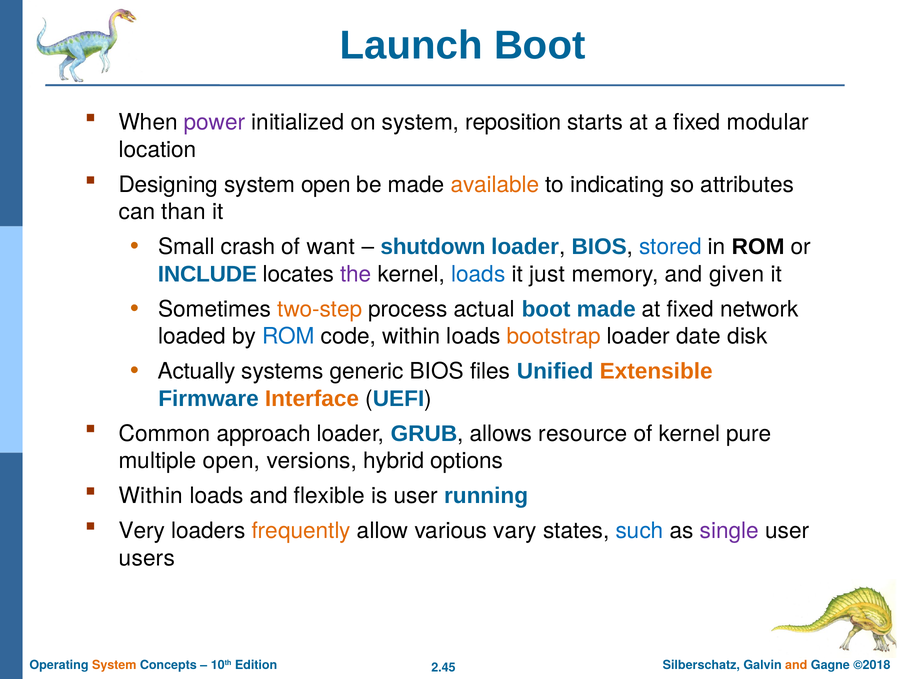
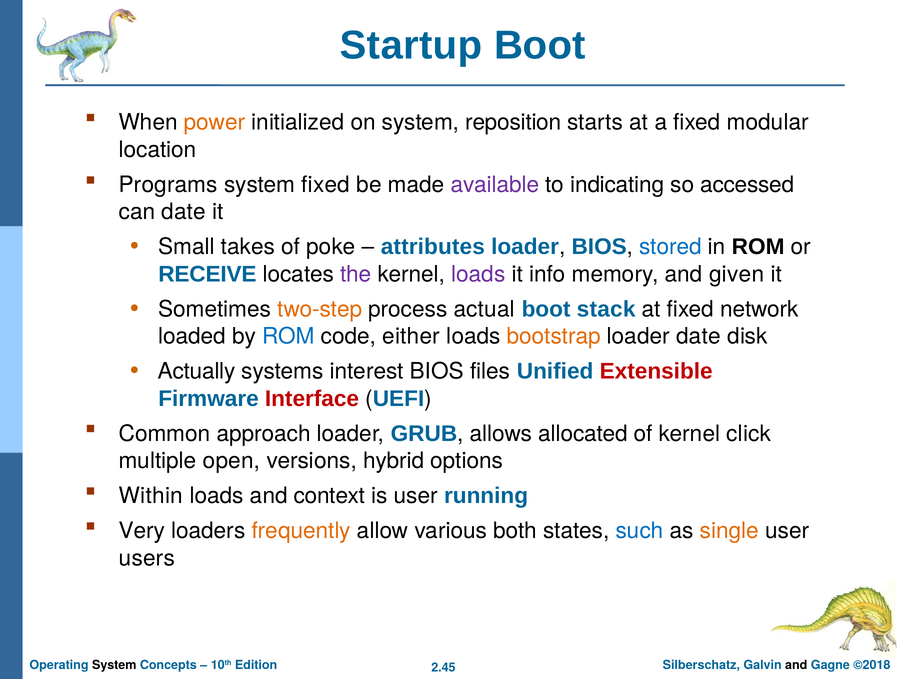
Launch: Launch -> Startup
power colour: purple -> orange
Designing: Designing -> Programs
system open: open -> fixed
available colour: orange -> purple
attributes: attributes -> accessed
can than: than -> date
crash: crash -> takes
want: want -> poke
shutdown: shutdown -> attributes
INCLUDE: INCLUDE -> RECEIVE
loads at (478, 274) colour: blue -> purple
just: just -> info
boot made: made -> stack
code within: within -> either
generic: generic -> interest
Extensible colour: orange -> red
Interface colour: orange -> red
resource: resource -> allocated
pure: pure -> click
flexible: flexible -> context
vary: vary -> both
single colour: purple -> orange
System at (114, 665) colour: orange -> black
and at (796, 665) colour: orange -> black
